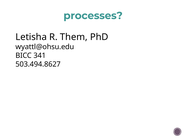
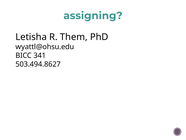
processes: processes -> assigning
